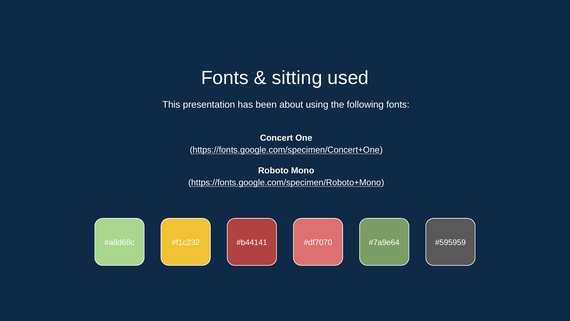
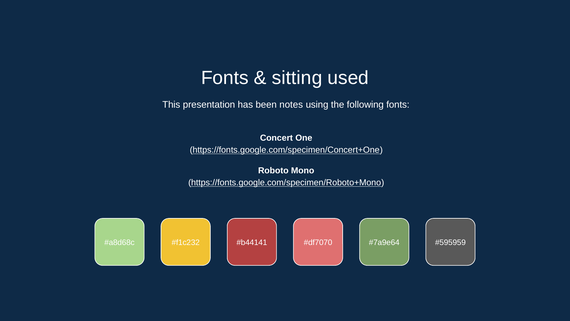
about: about -> notes
